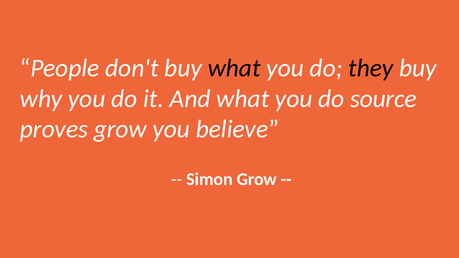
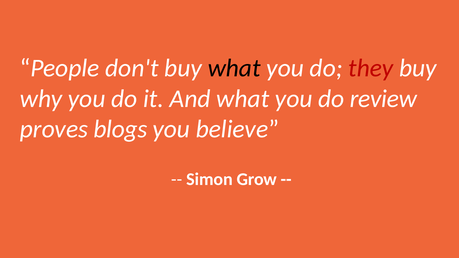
they colour: black -> red
source: source -> review
proves grow: grow -> blogs
